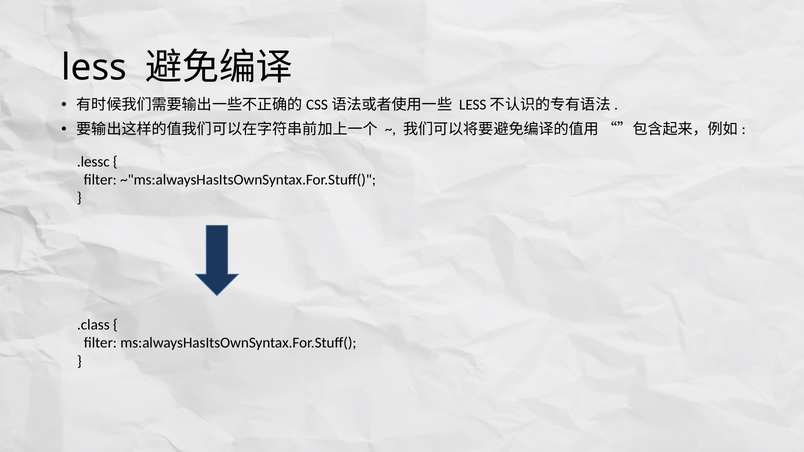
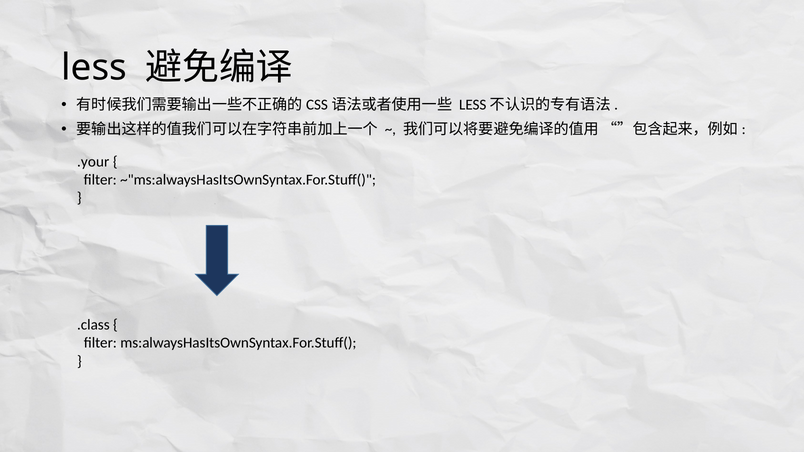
.lessc: .lessc -> .your
